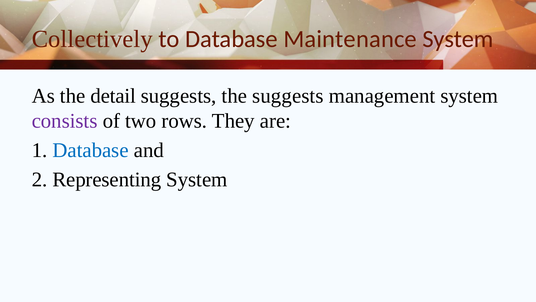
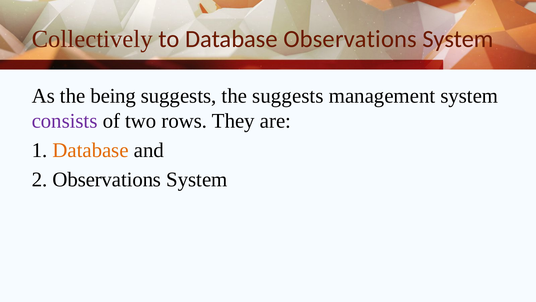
Database Maintenance: Maintenance -> Observations
detail: detail -> being
Database at (91, 150) colour: blue -> orange
2 Representing: Representing -> Observations
